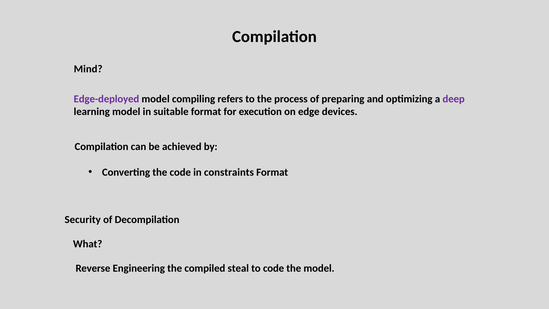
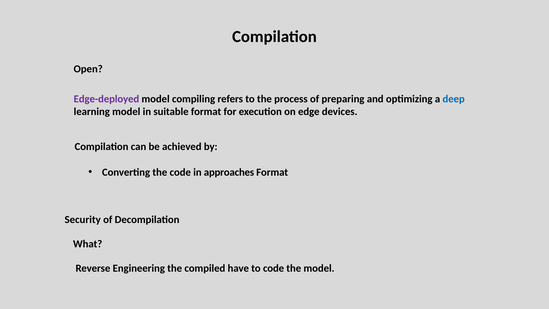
Mind: Mind -> Open
deep colour: purple -> blue
constraints: constraints -> approaches
steal: steal -> have
